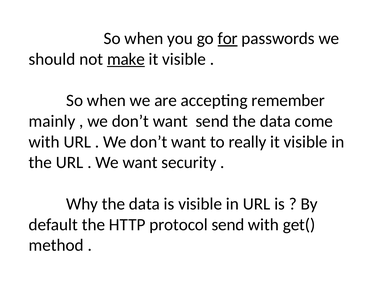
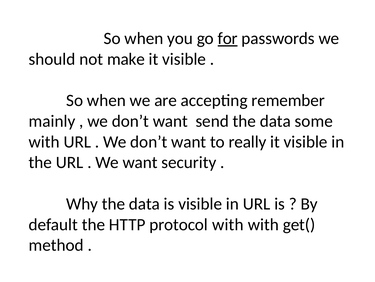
make underline: present -> none
come: come -> some
protocol send: send -> with
